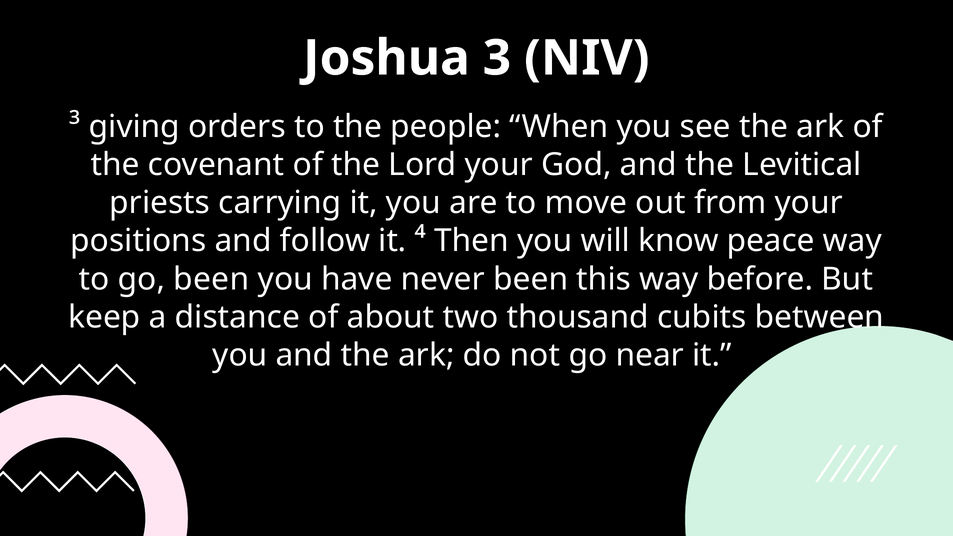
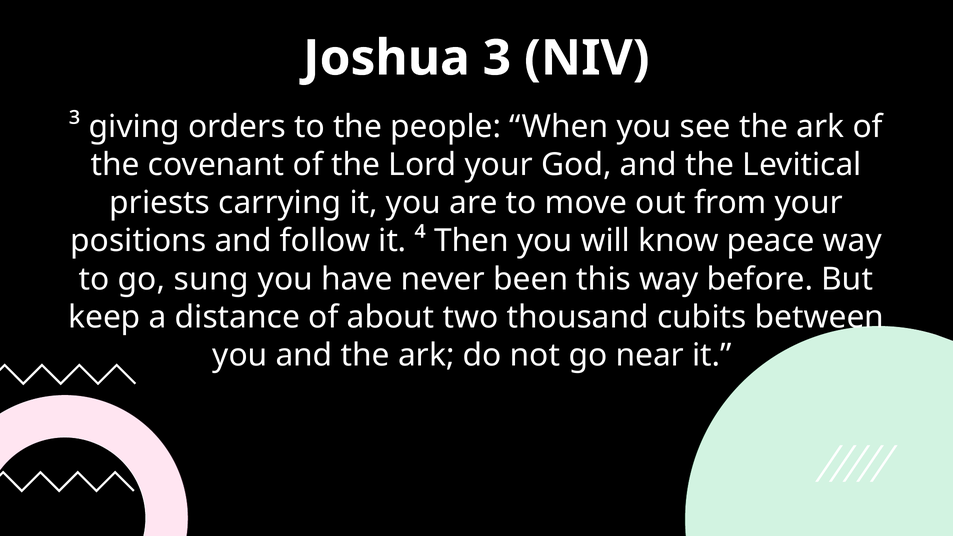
go been: been -> sung
